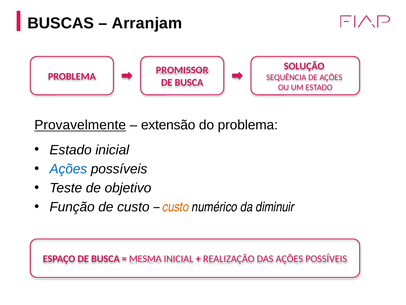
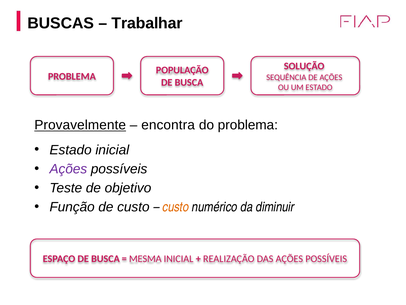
Arranjam: Arranjam -> Trabalhar
PROMISSOR: PROMISSOR -> POPULAÇÃO
extensão: extensão -> encontra
Ações at (68, 169) colour: blue -> purple
